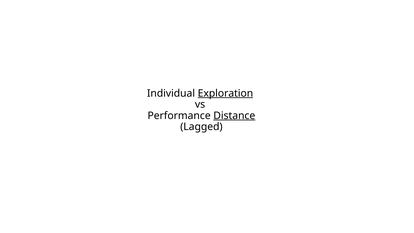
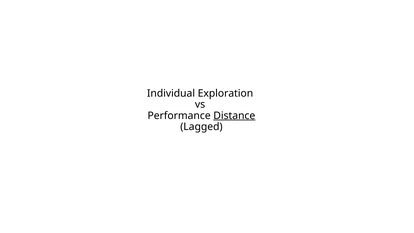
Exploration underline: present -> none
